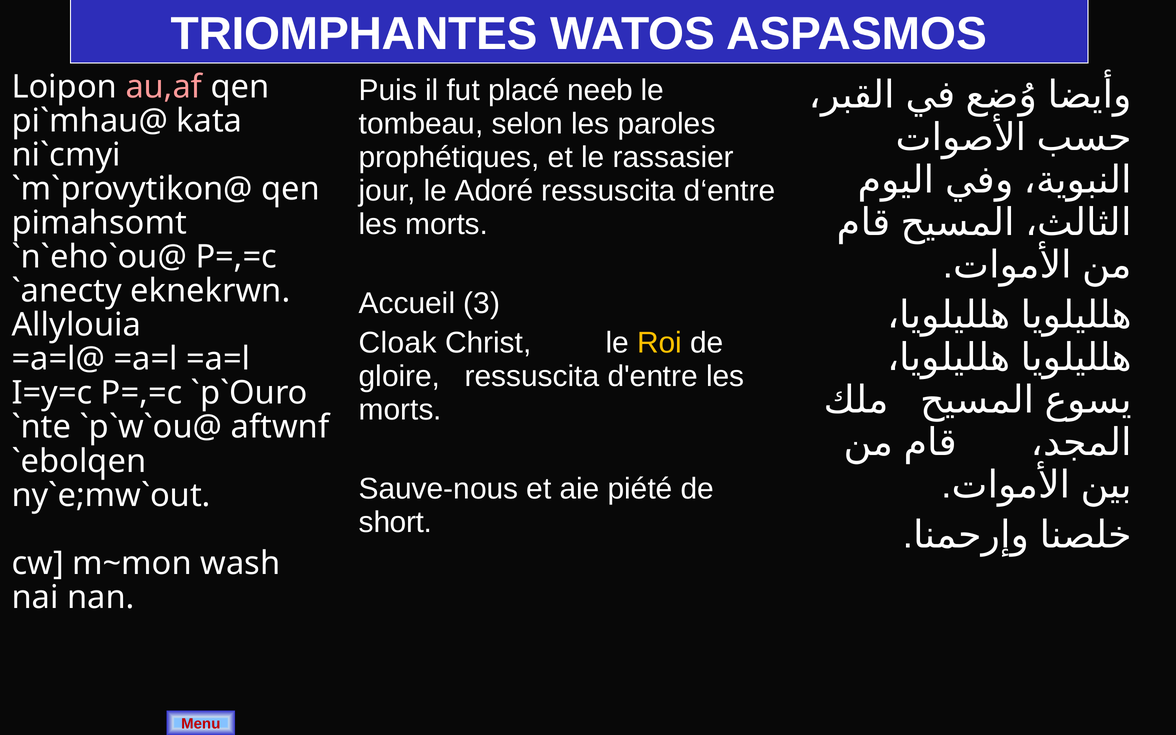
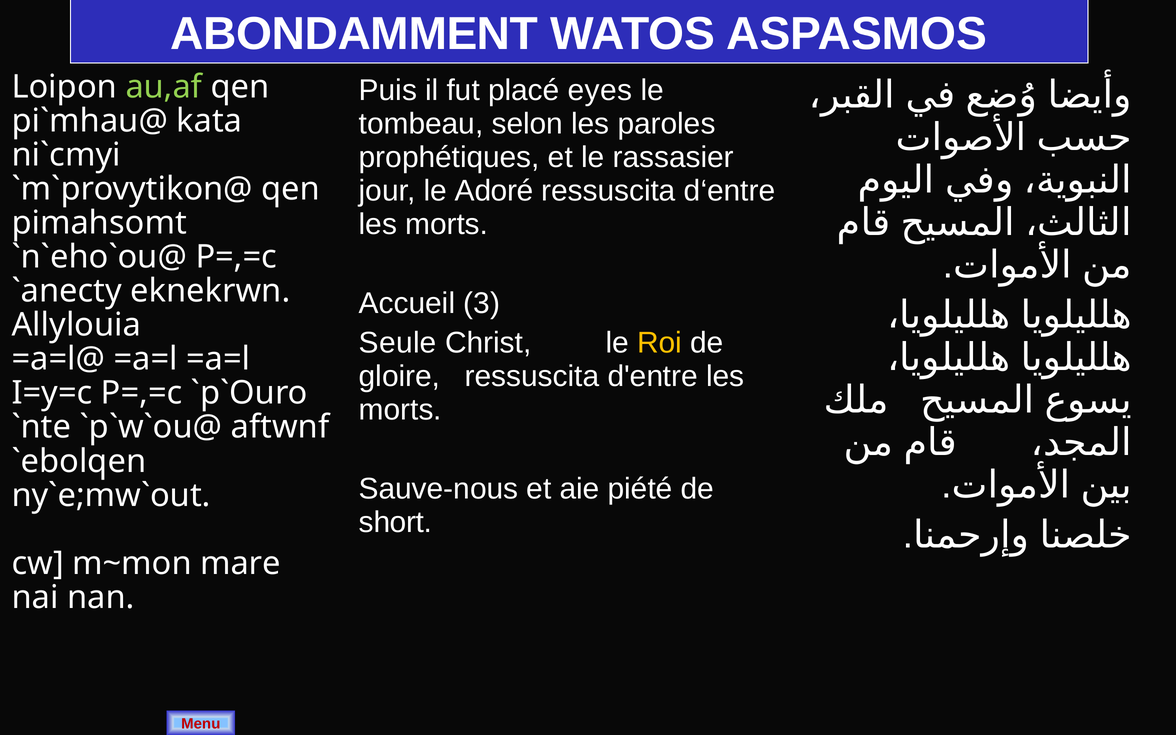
TRIOMPHANTES: TRIOMPHANTES -> ABONDAMMENT
neeb: neeb -> eyes
au,af colour: pink -> light green
Cloak: Cloak -> Seule
wash: wash -> mare
